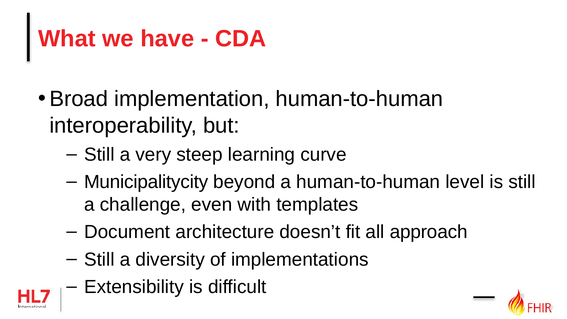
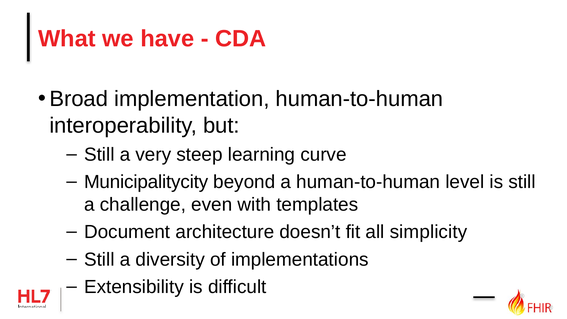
approach: approach -> simplicity
